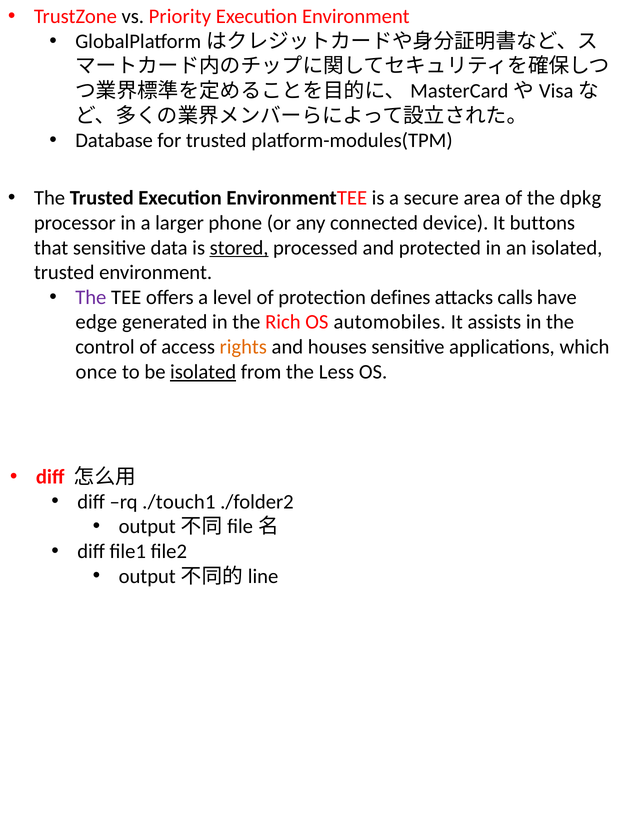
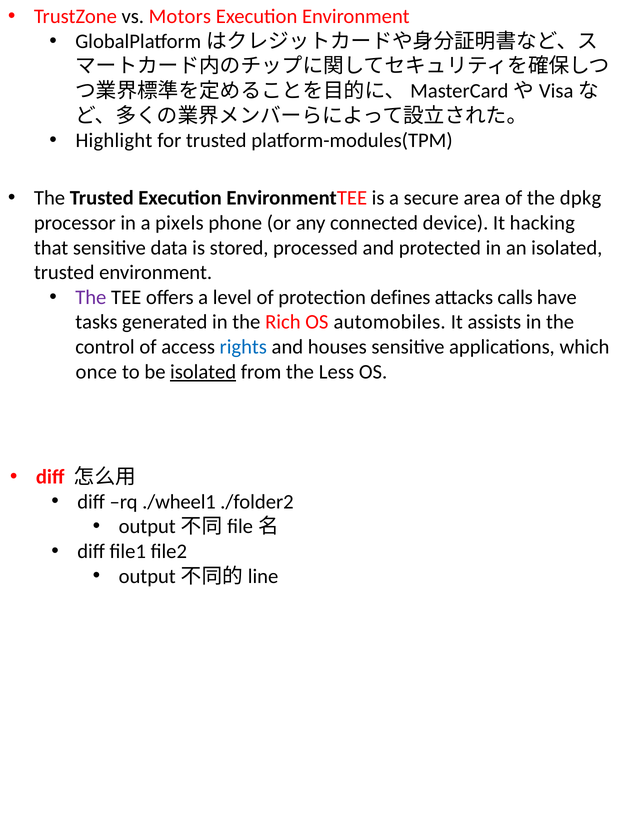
Priority: Priority -> Motors
Database: Database -> Highlight
larger: larger -> pixels
buttons: buttons -> hacking
stored underline: present -> none
edge: edge -> tasks
rights colour: orange -> blue
./touch1: ./touch1 -> ./wheel1
